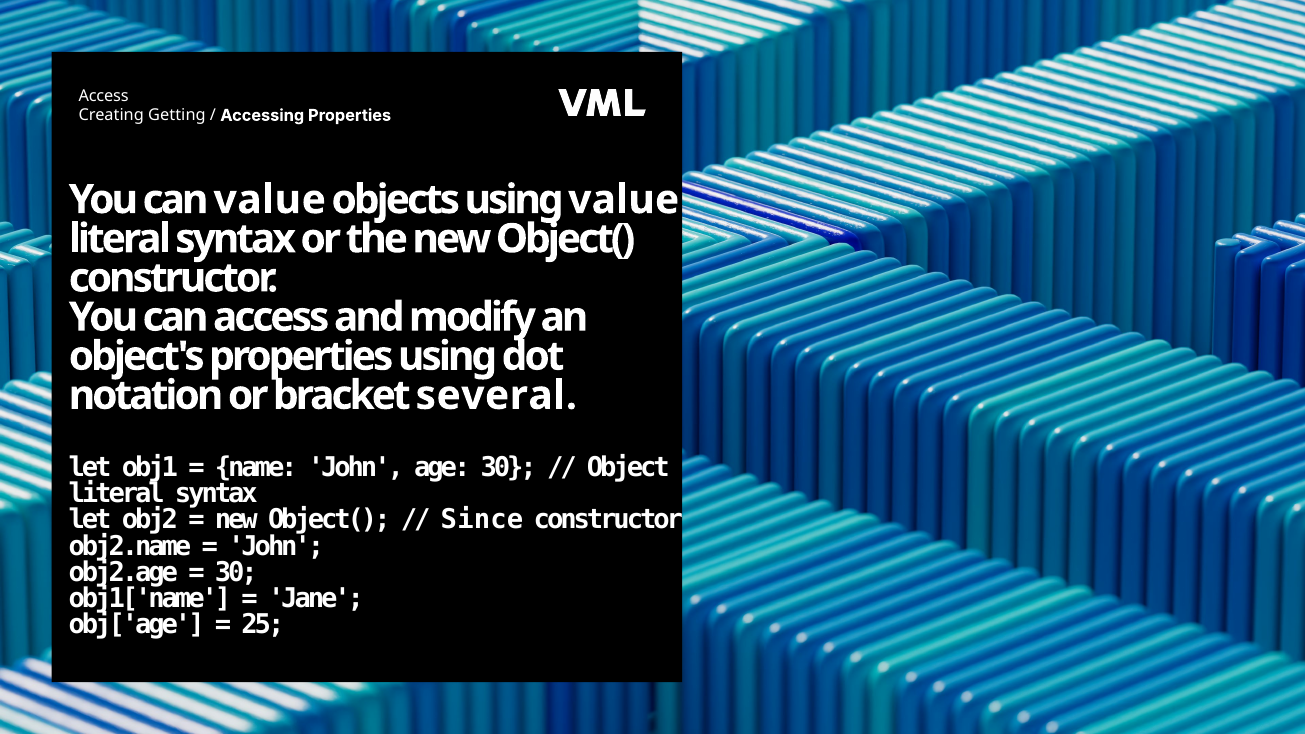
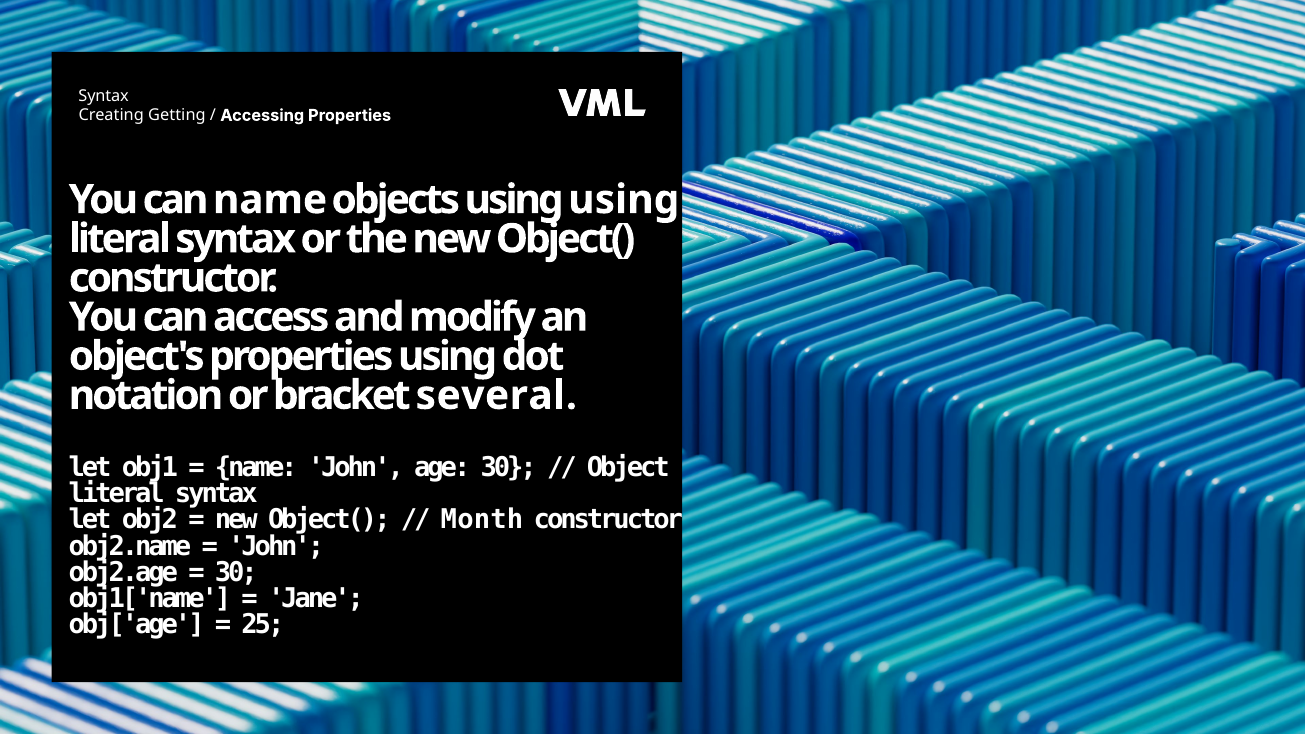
Access at (104, 96): Access -> Syntax
can value: value -> name
using value: value -> using
Since: Since -> Month
